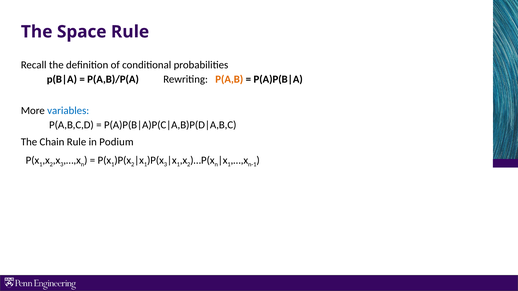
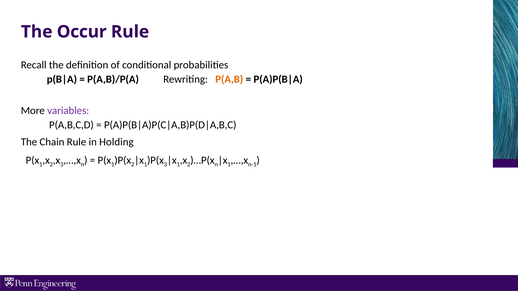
Space: Space -> Occur
variables colour: blue -> purple
Podium: Podium -> Holding
